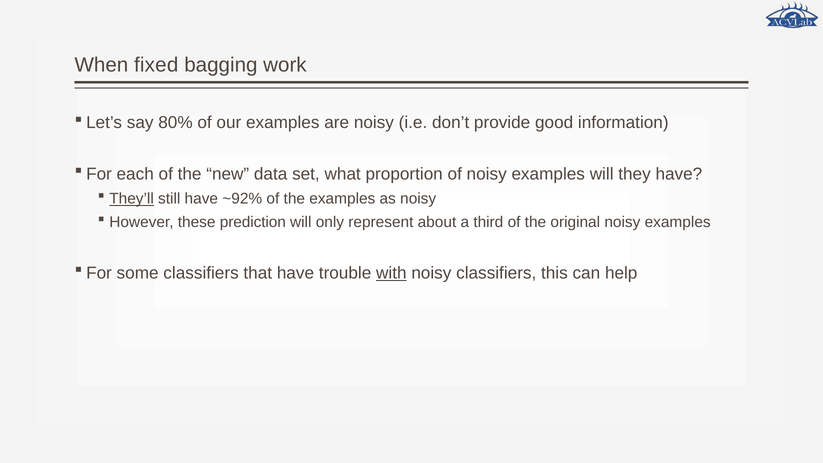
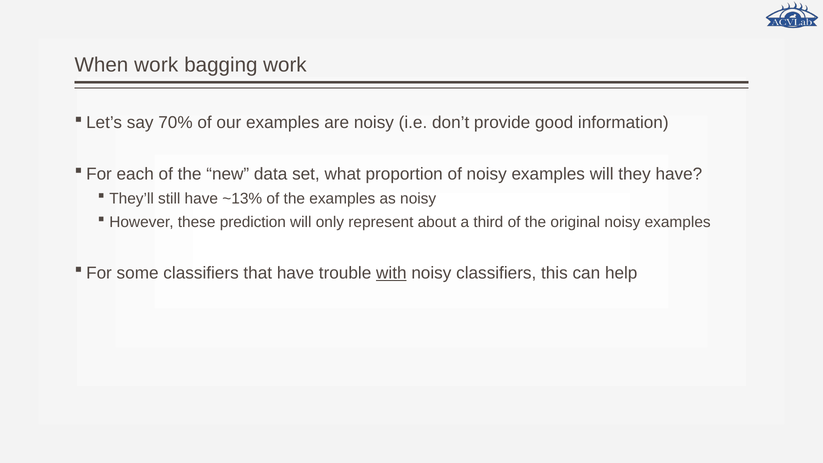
When fixed: fixed -> work
80%: 80% -> 70%
They’ll underline: present -> none
~92%: ~92% -> ~13%
